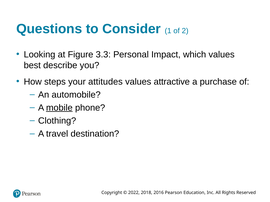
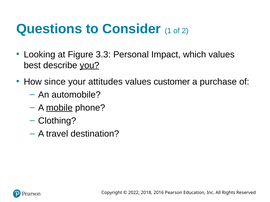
you underline: none -> present
steps: steps -> since
attractive: attractive -> customer
